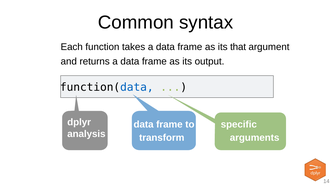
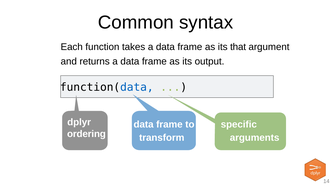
analysis: analysis -> ordering
